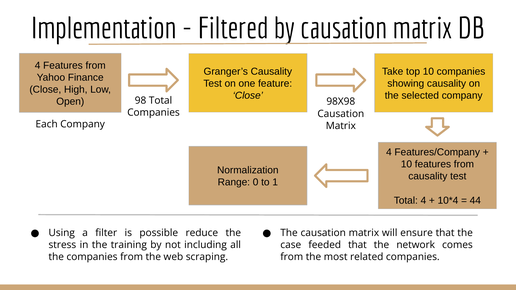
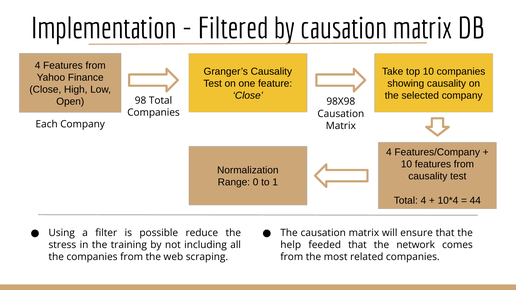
case: case -> help
